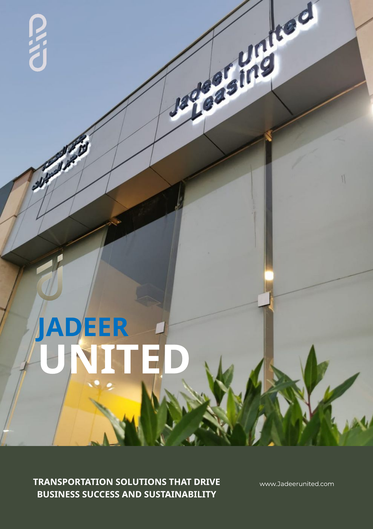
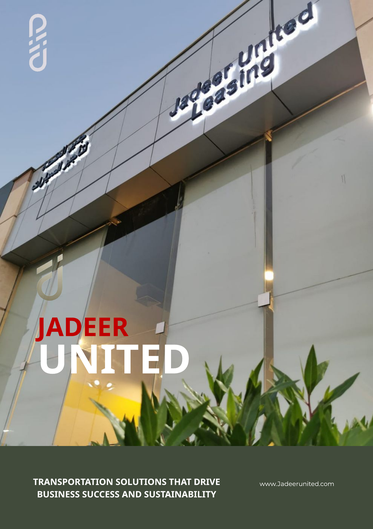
JADEER colour: blue -> red
